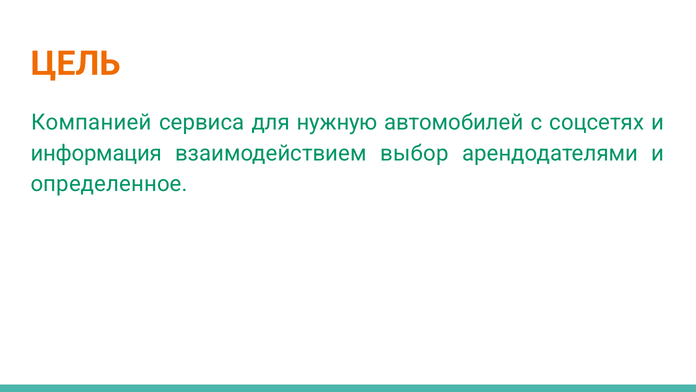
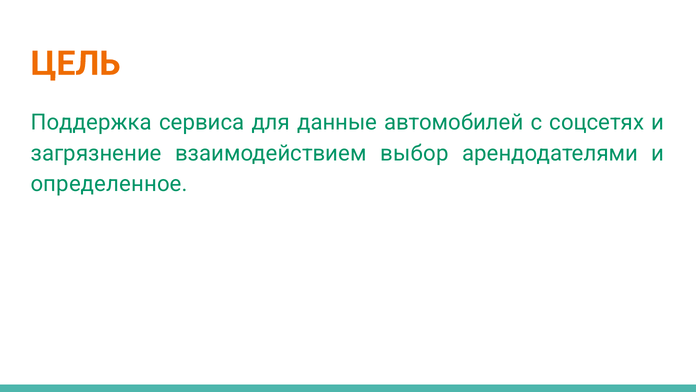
Компанией: Компанией -> Поддержка
нужную: нужную -> данные
информация: информация -> загрязнение
